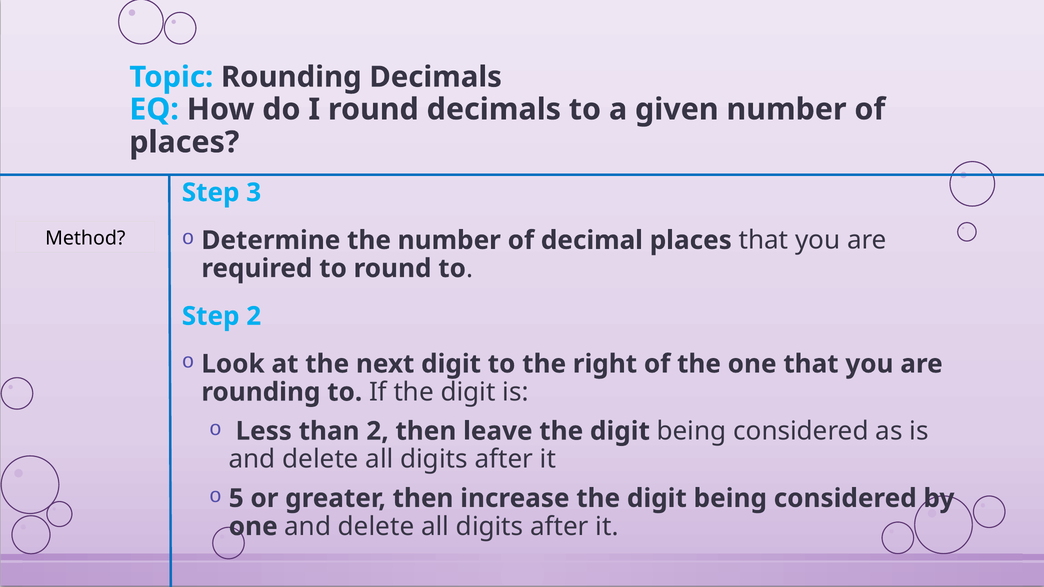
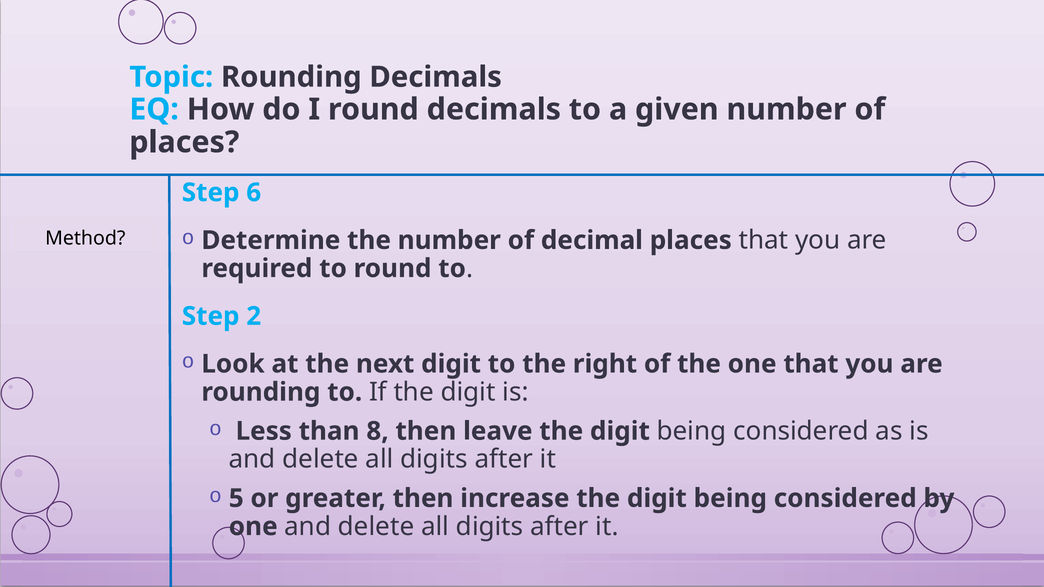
3: 3 -> 6
than 2: 2 -> 8
